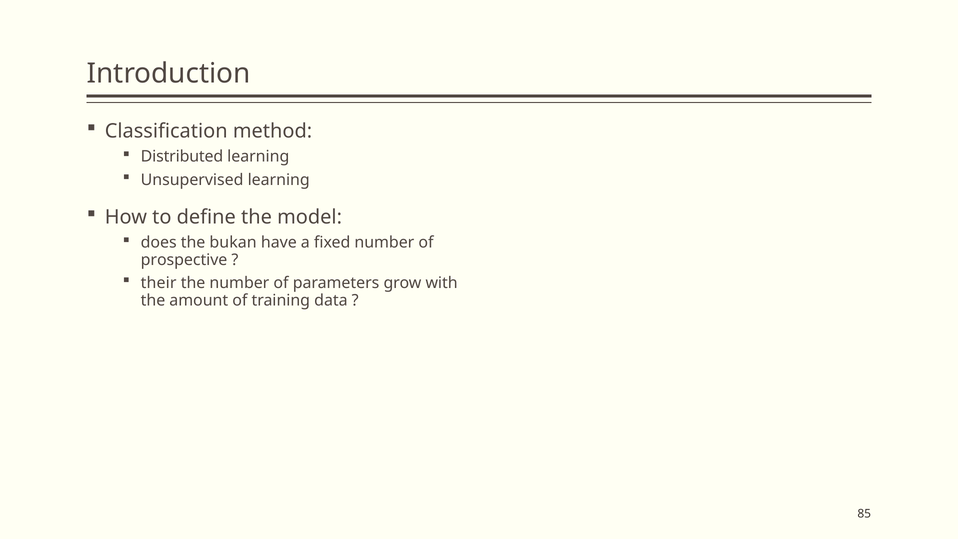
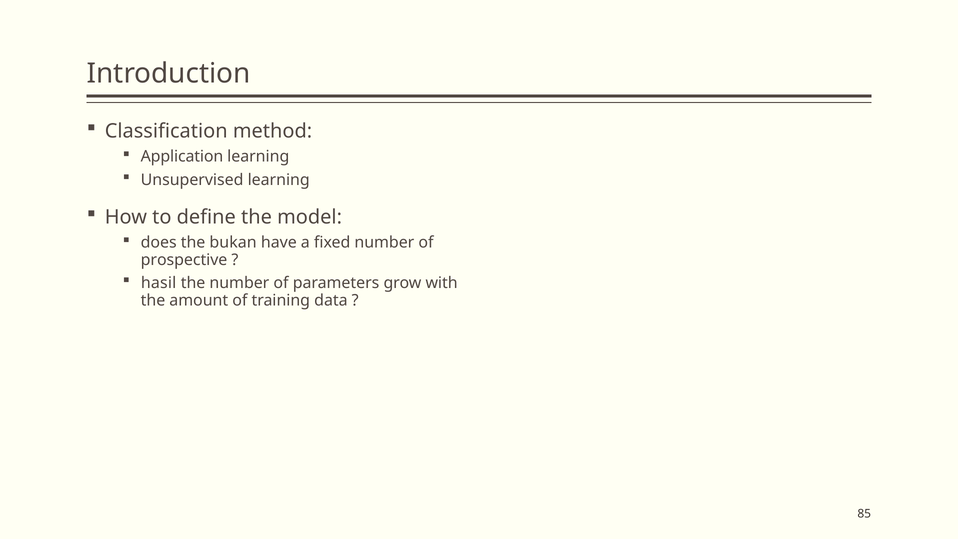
Distributed: Distributed -> Application
their: their -> hasil
